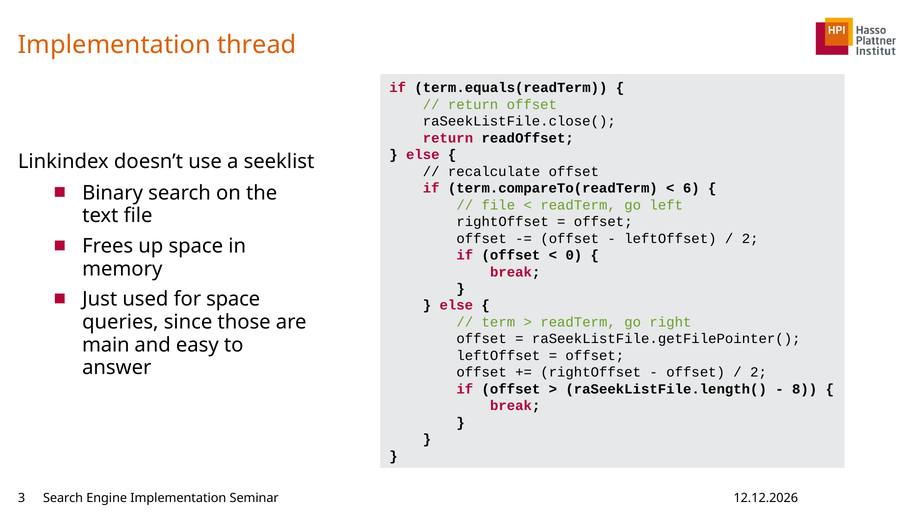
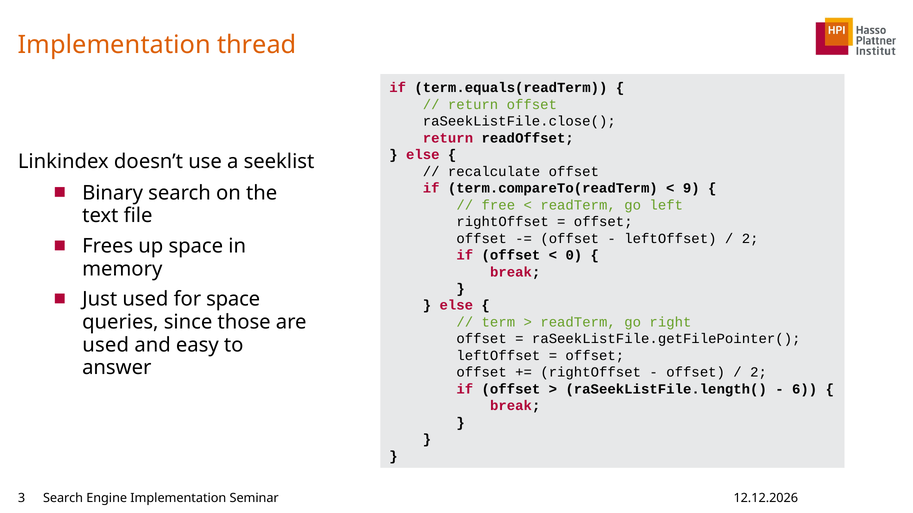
6: 6 -> 9
file at (498, 205): file -> free
main at (106, 345): main -> used
8: 8 -> 6
